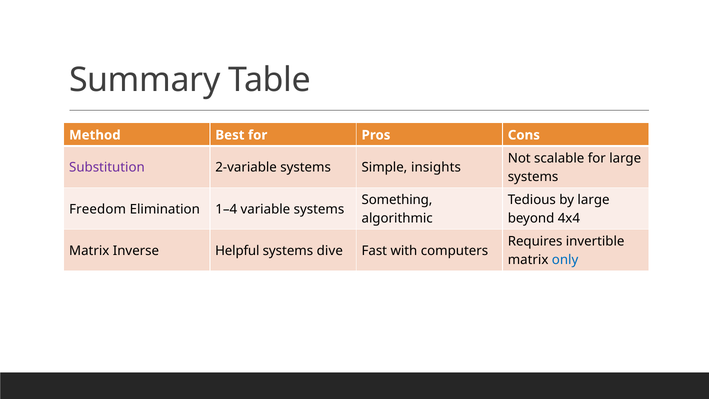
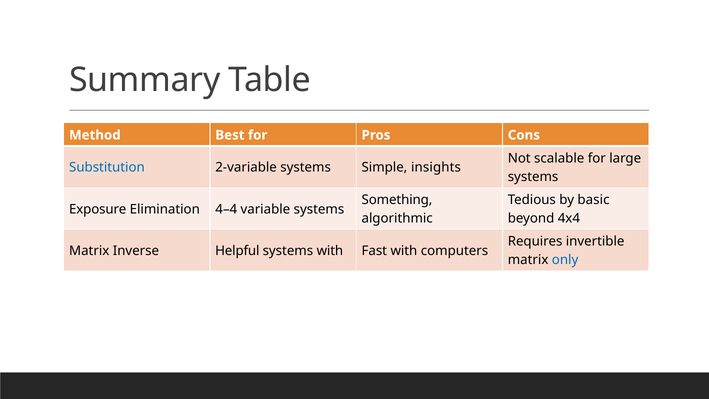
Substitution colour: purple -> blue
by large: large -> basic
Freedom: Freedom -> Exposure
1–4: 1–4 -> 4–4
systems dive: dive -> with
